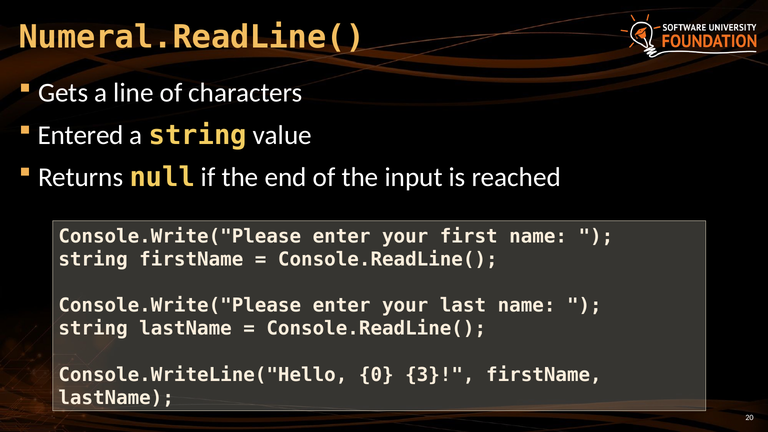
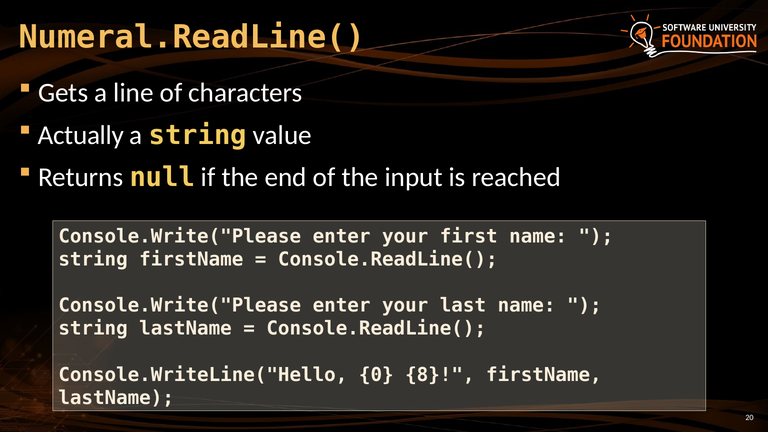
Entered: Entered -> Actually
3: 3 -> 8
